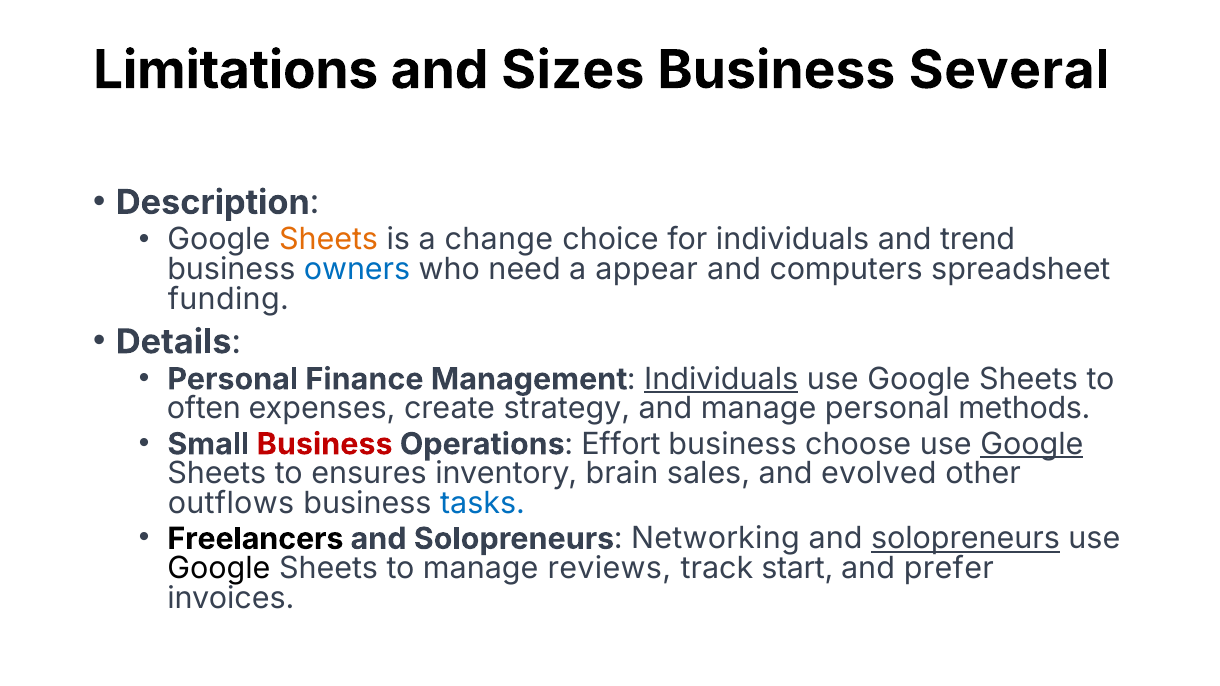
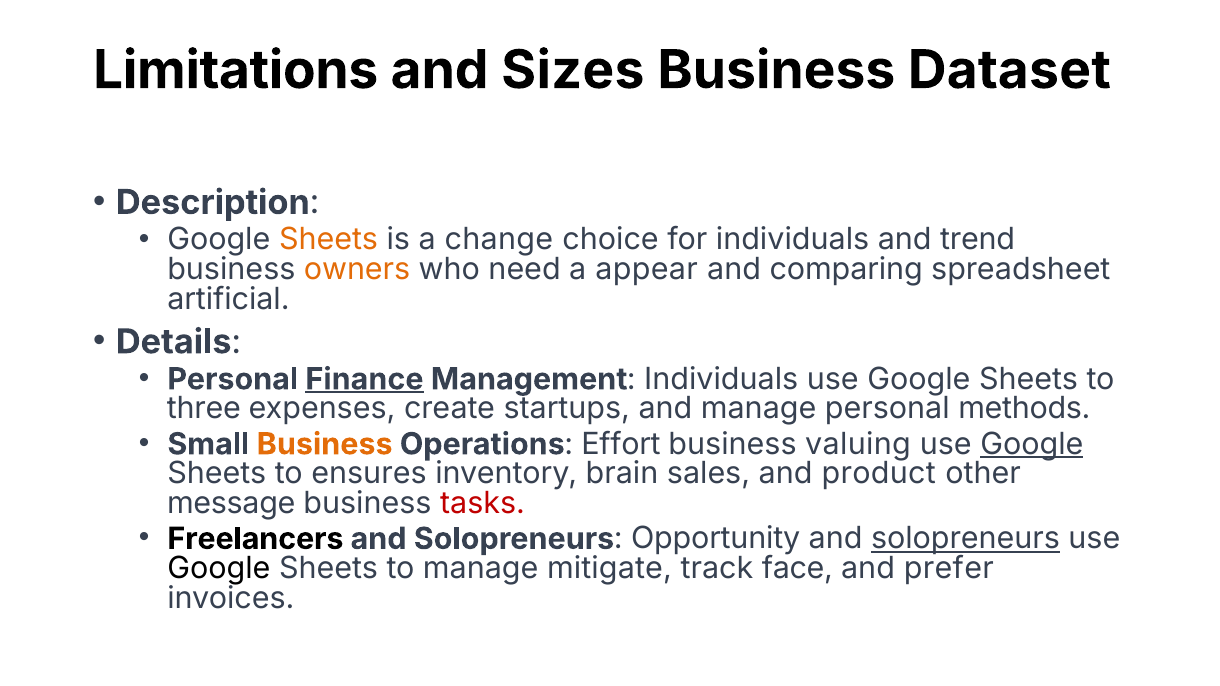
Several: Several -> Dataset
owners colour: blue -> orange
computers: computers -> comparing
funding: funding -> artificial
Finance underline: none -> present
Individuals at (721, 379) underline: present -> none
often: often -> three
strategy: strategy -> startups
Business at (325, 444) colour: red -> orange
choose: choose -> valuing
evolved: evolved -> product
outflows: outflows -> message
tasks colour: blue -> red
Networking: Networking -> Opportunity
reviews: reviews -> mitigate
start: start -> face
